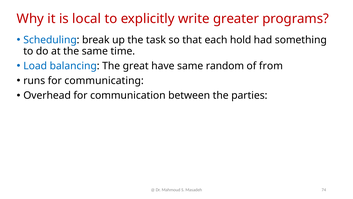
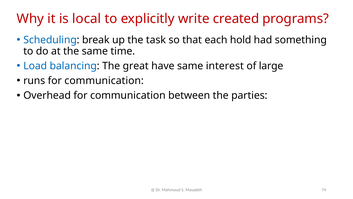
greater: greater -> created
random: random -> interest
from: from -> large
communicating at (104, 81): communicating -> communication
